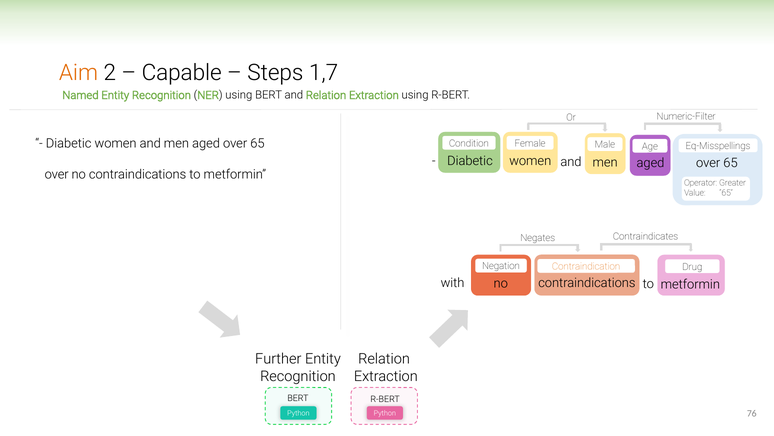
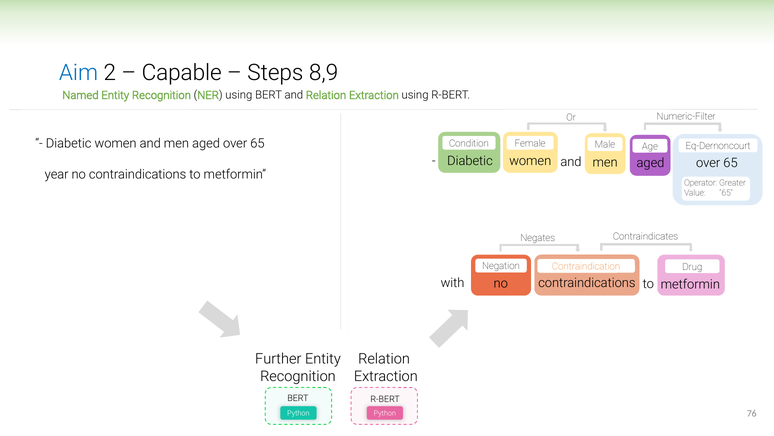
Aim colour: orange -> blue
1,7: 1,7 -> 8,9
Eq-Misspellings: Eq-Misspellings -> Eq-Dernoncourt
over at (57, 174): over -> year
